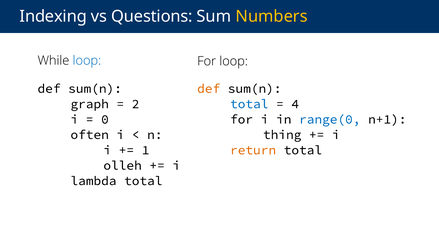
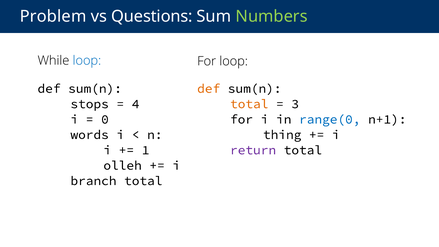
Indexing: Indexing -> Problem
Numbers colour: yellow -> light green
graph: graph -> stops
2: 2 -> 4
total at (249, 104) colour: blue -> orange
4: 4 -> 3
often: often -> words
return colour: orange -> purple
lambda: lambda -> branch
